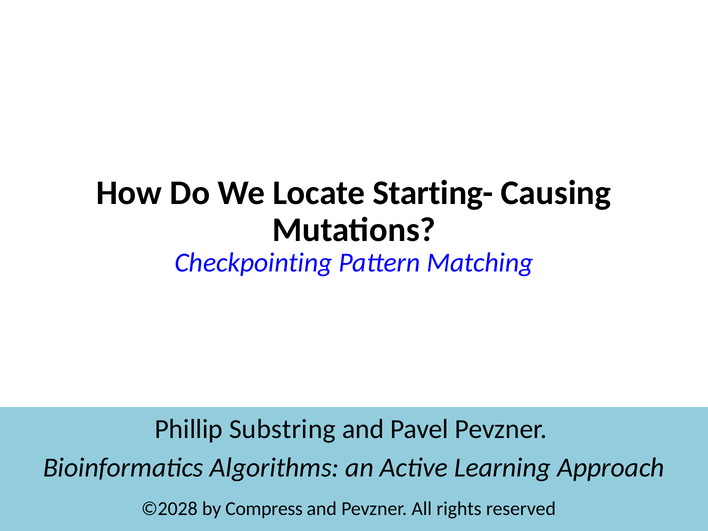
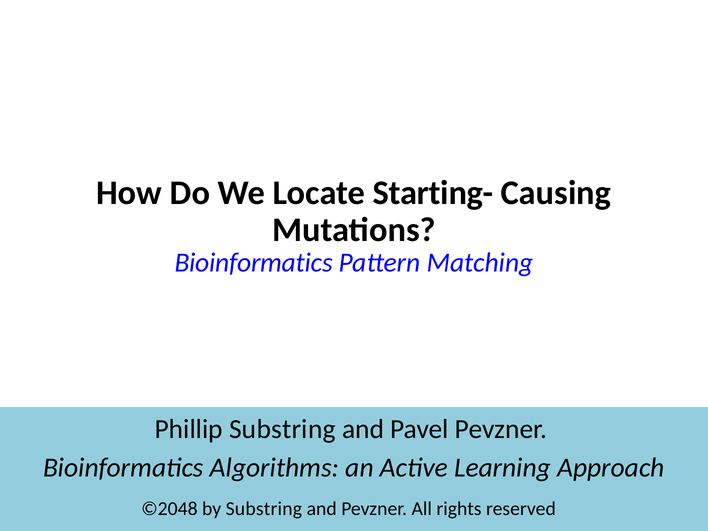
Checkpointing at (254, 263): Checkpointing -> Bioinformatics
©2028: ©2028 -> ©2048
by Compress: Compress -> Substring
